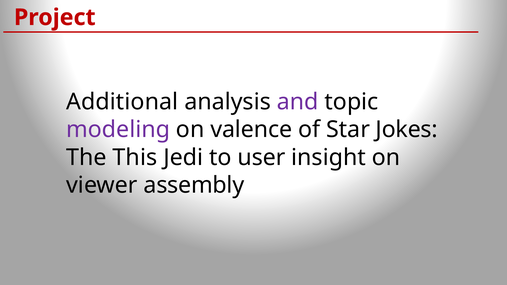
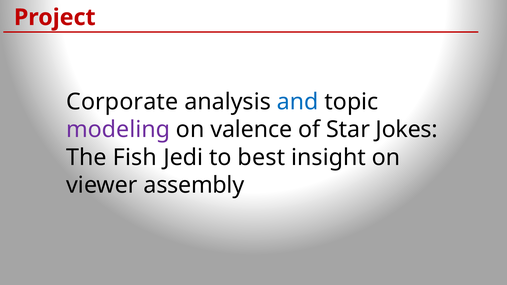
Additional: Additional -> Corporate
and colour: purple -> blue
This: This -> Fish
user: user -> best
